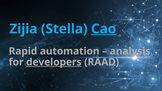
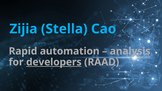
Cao underline: present -> none
